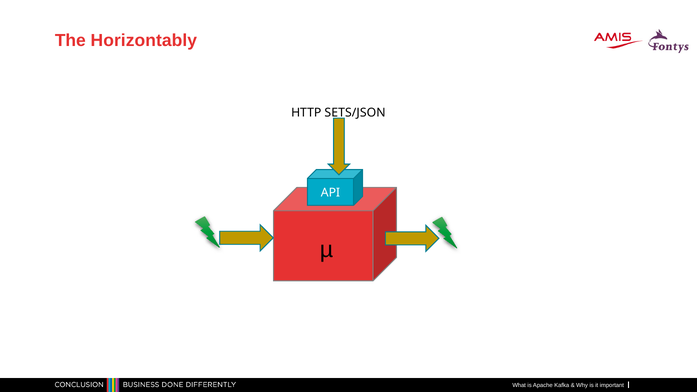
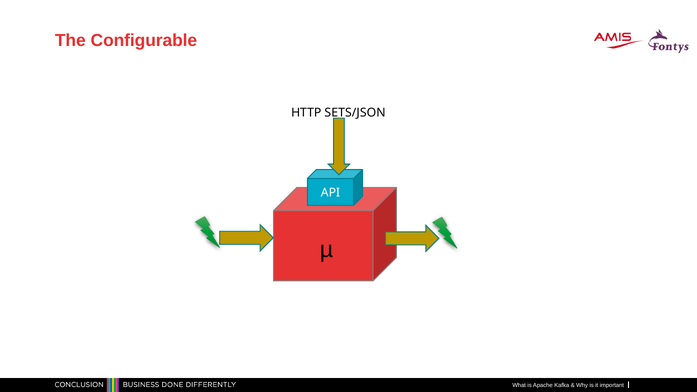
Horizontably: Horizontably -> Configurable
